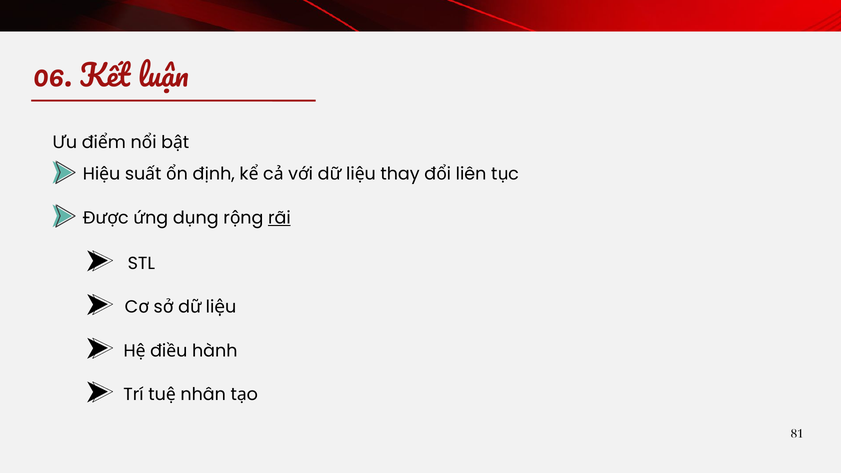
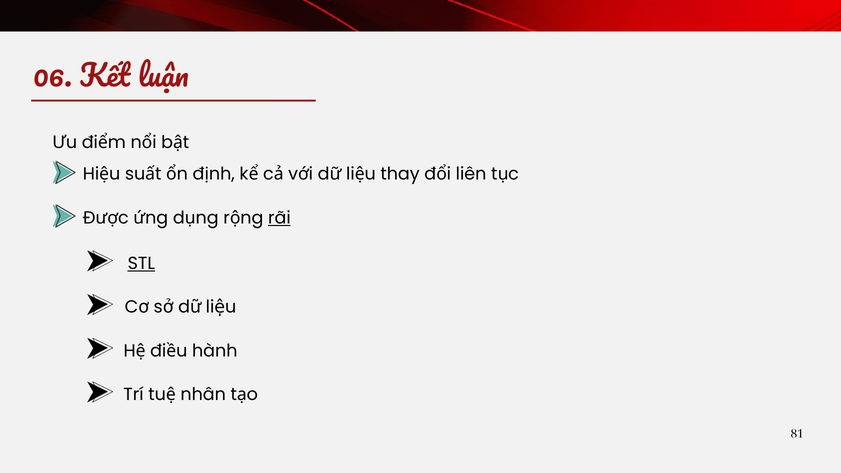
STL underline: none -> present
